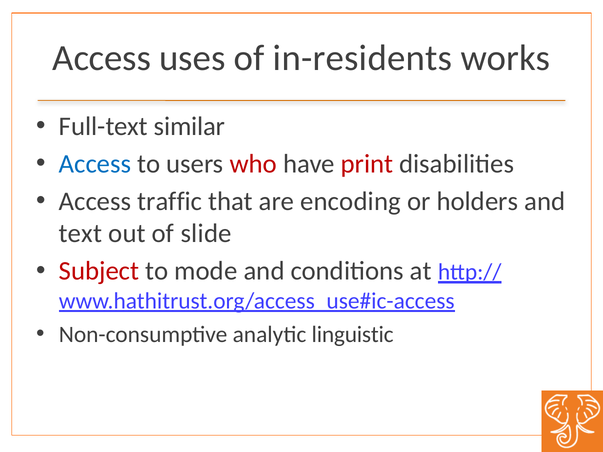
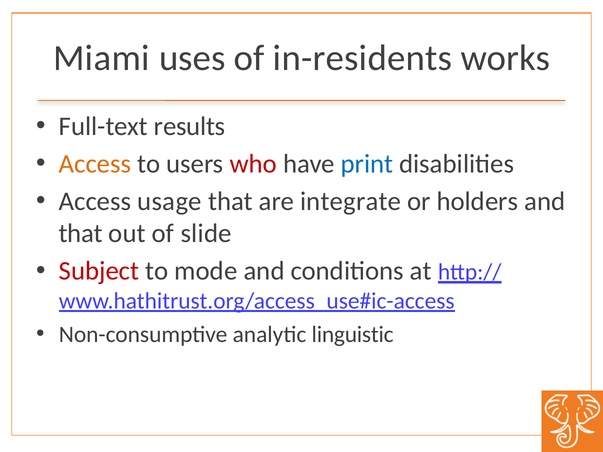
Access at (102, 58): Access -> Miami
similar: similar -> results
Access at (95, 164) colour: blue -> orange
print colour: red -> blue
traffic: traffic -> usage
encoding: encoding -> integrate
text at (80, 234): text -> that
